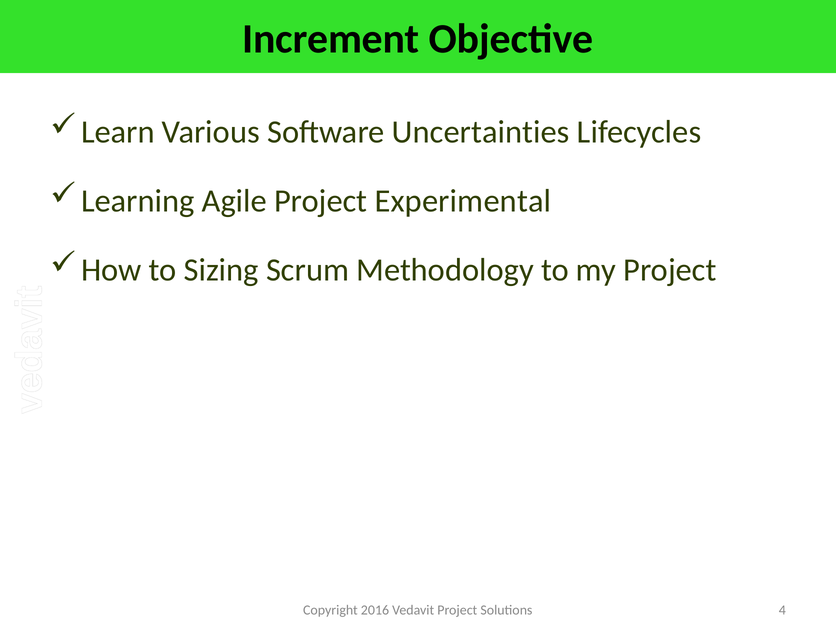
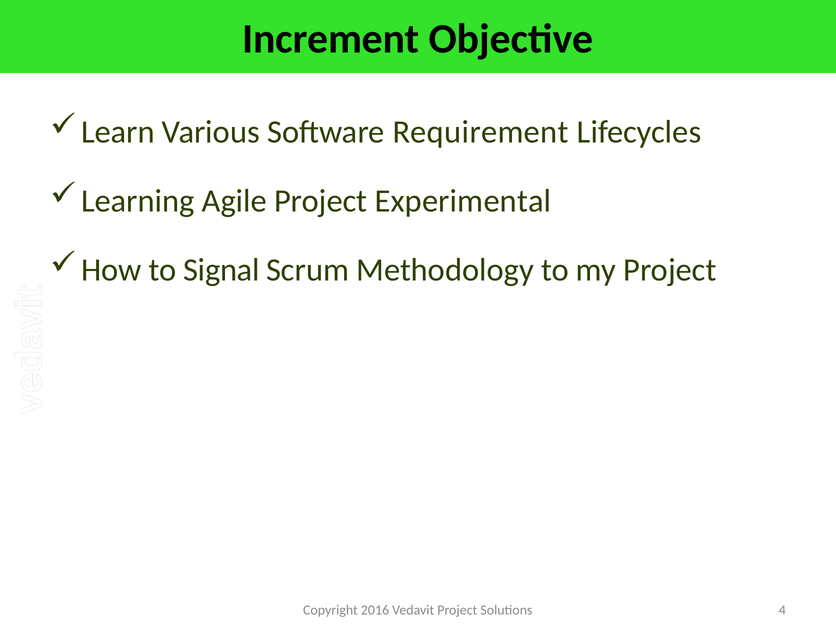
Uncertainties: Uncertainties -> Requirement
Sizing: Sizing -> Signal
